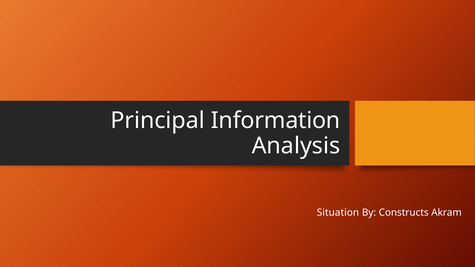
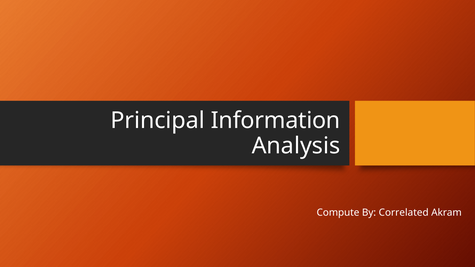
Situation: Situation -> Compute
Constructs: Constructs -> Correlated
